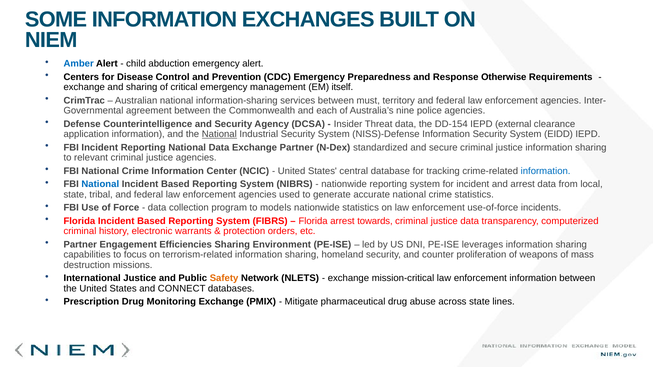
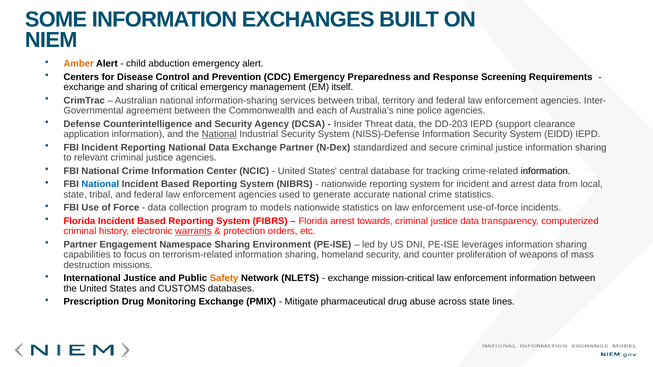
Amber colour: blue -> orange
Otherwise: Otherwise -> Screening
between must: must -> tribal
DD-154: DD-154 -> DD-203
external: external -> support
information at (546, 171) colour: blue -> black
warrants underline: none -> present
Efficiencies: Efficiencies -> Namespace
CONNECT: CONNECT -> CUSTOMS
